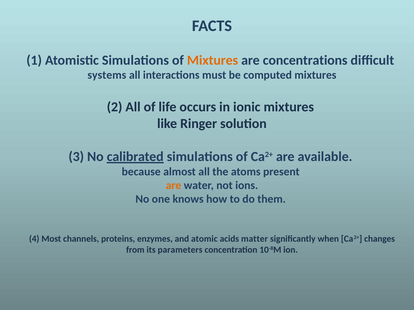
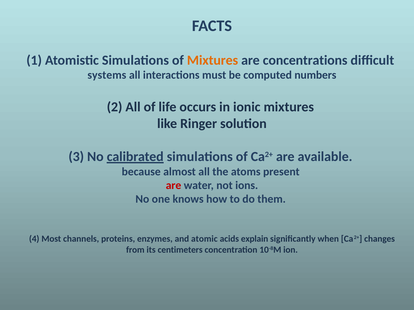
computed mixtures: mixtures -> numbers
are at (174, 186) colour: orange -> red
matter: matter -> explain
parameters: parameters -> centimeters
